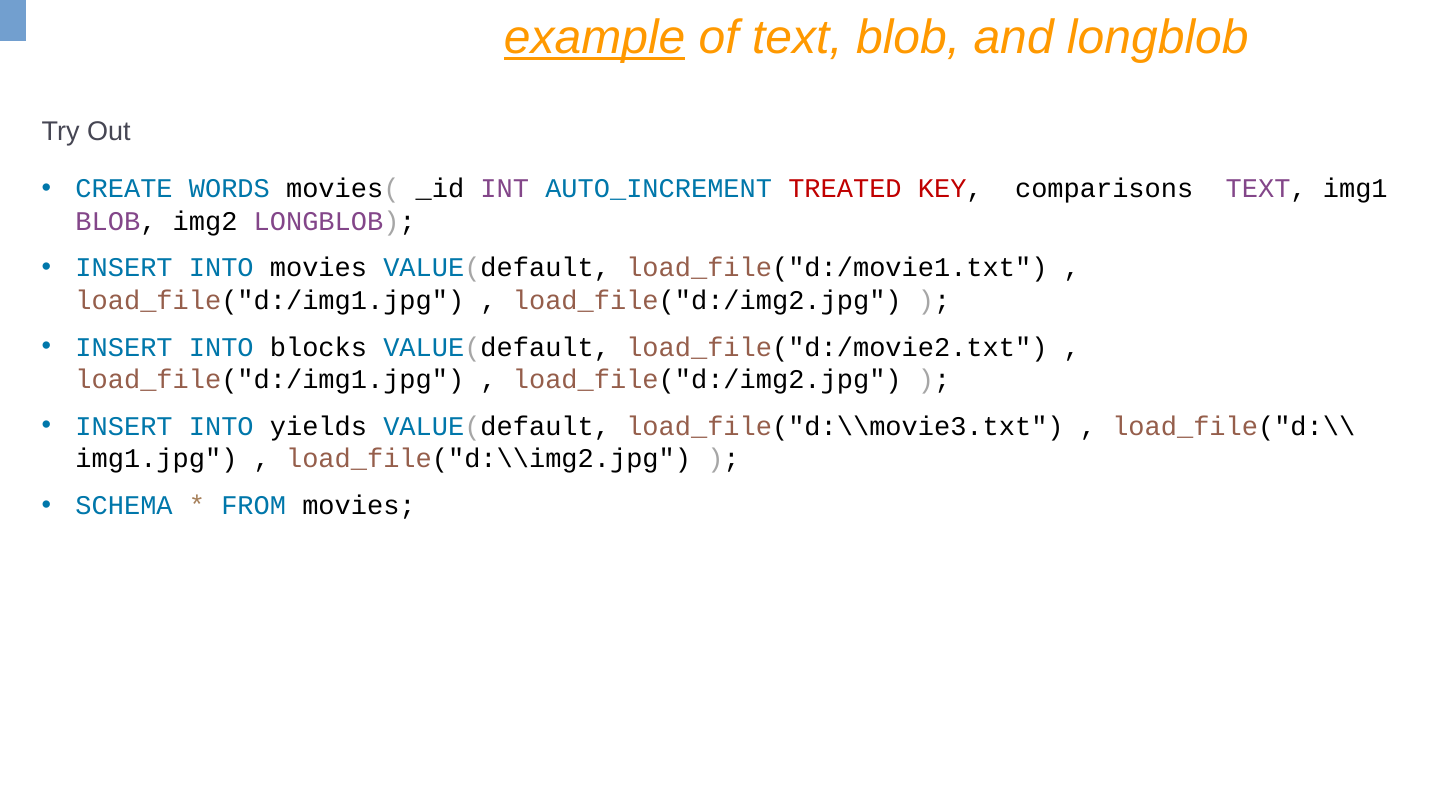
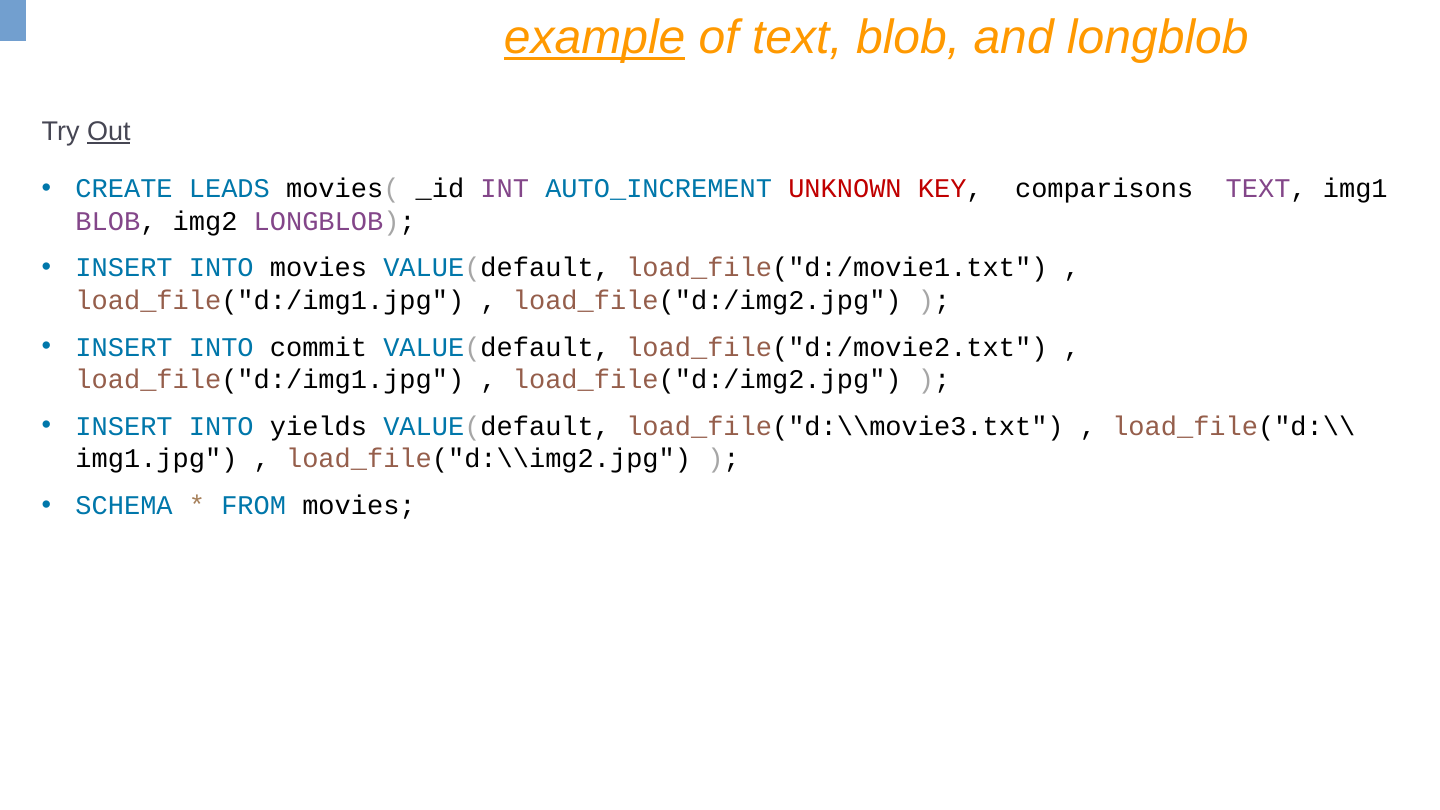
Out underline: none -> present
WORDS: WORDS -> LEADS
TREATED: TREATED -> UNKNOWN
blocks: blocks -> commit
